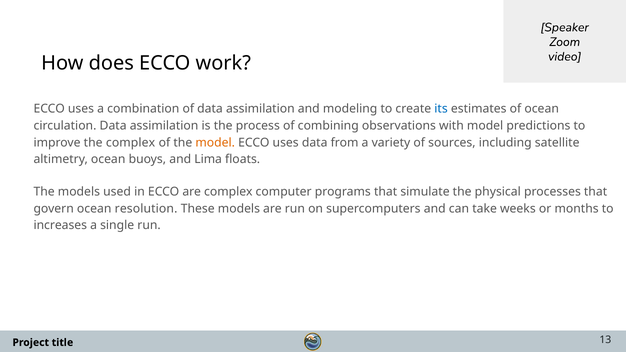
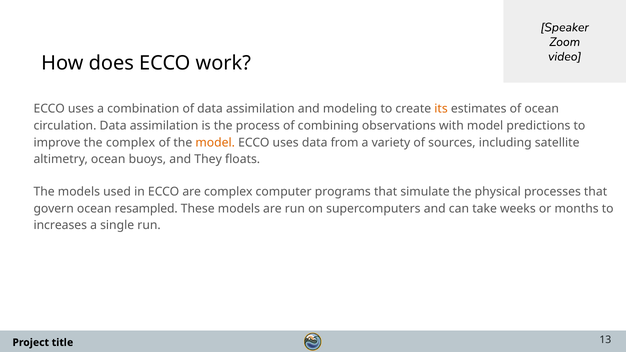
its colour: blue -> orange
Lima: Lima -> They
resolution: resolution -> resampled
